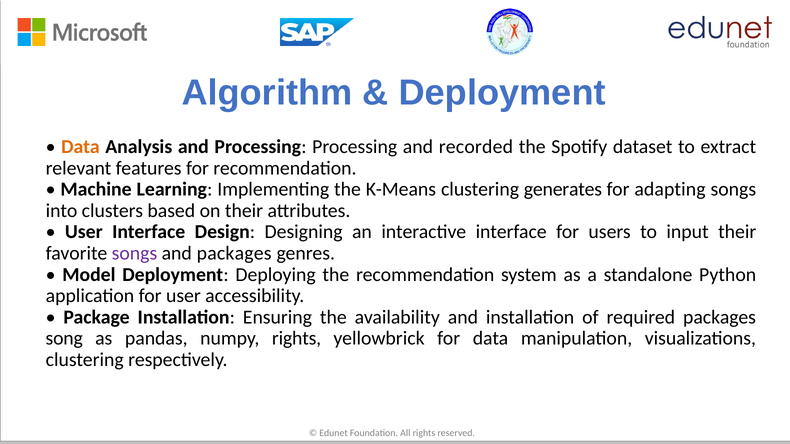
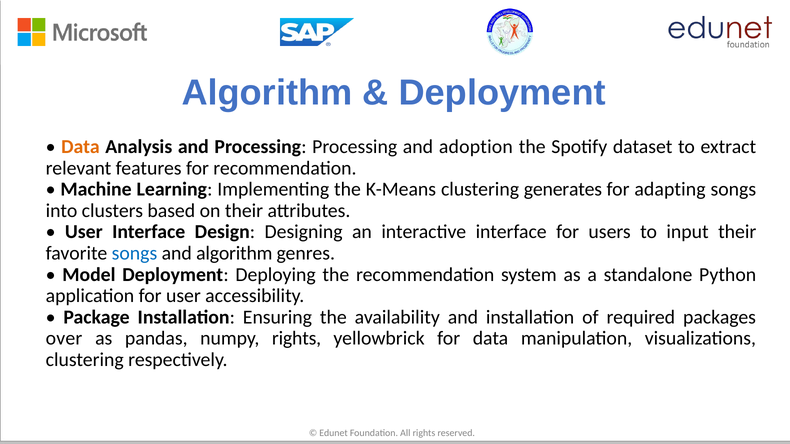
recorded: recorded -> adoption
songs at (134, 253) colour: purple -> blue
and packages: packages -> algorithm
song: song -> over
